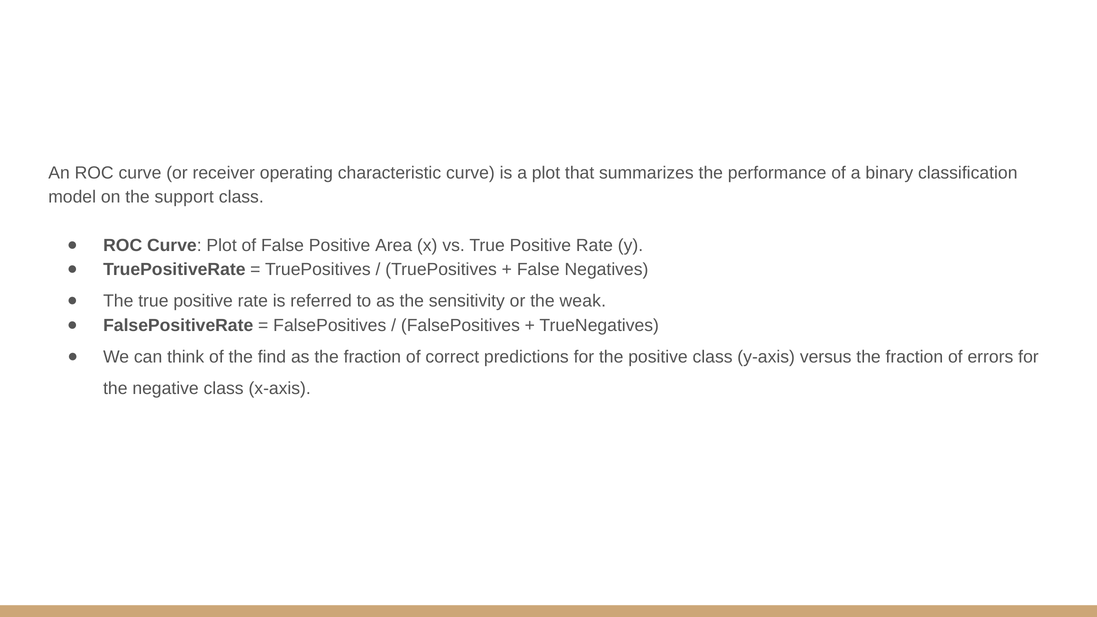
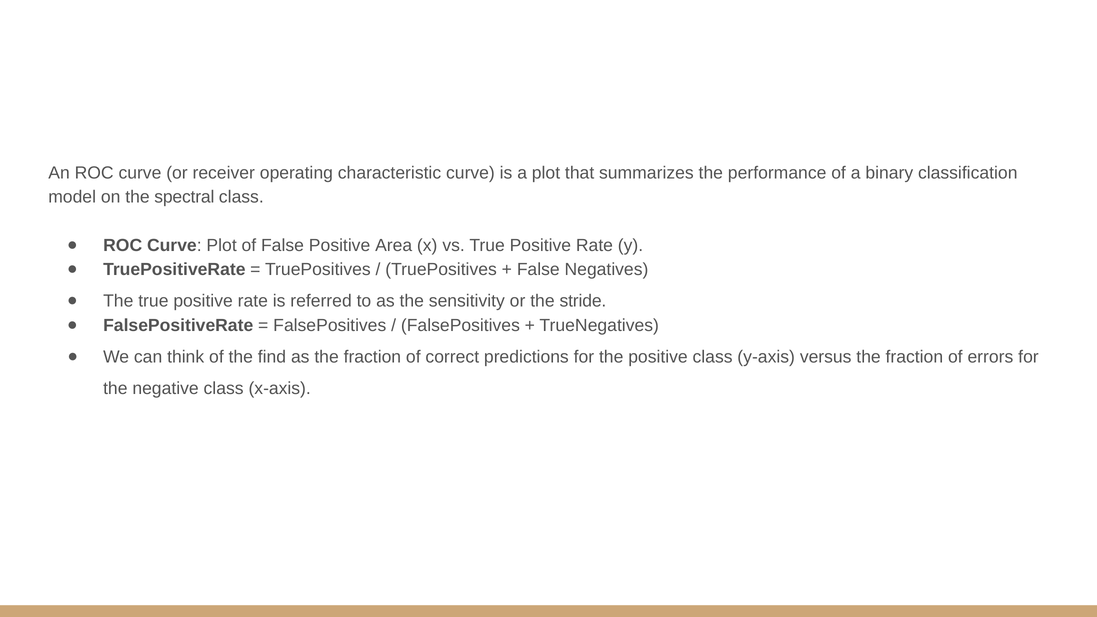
support: support -> spectral
weak: weak -> stride
